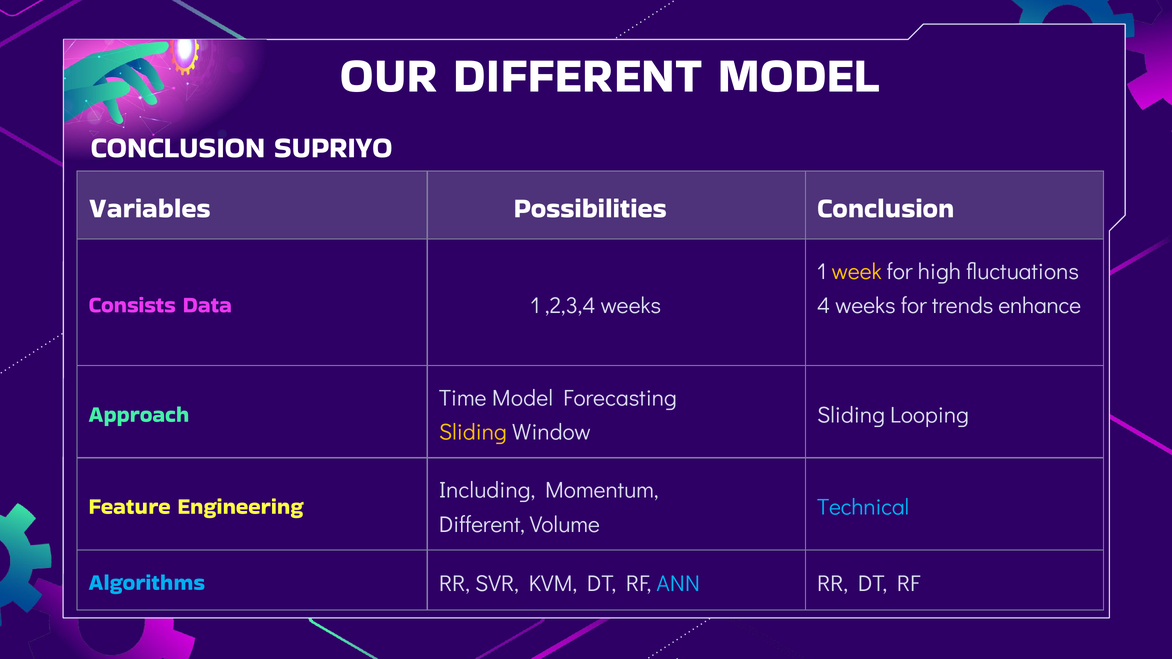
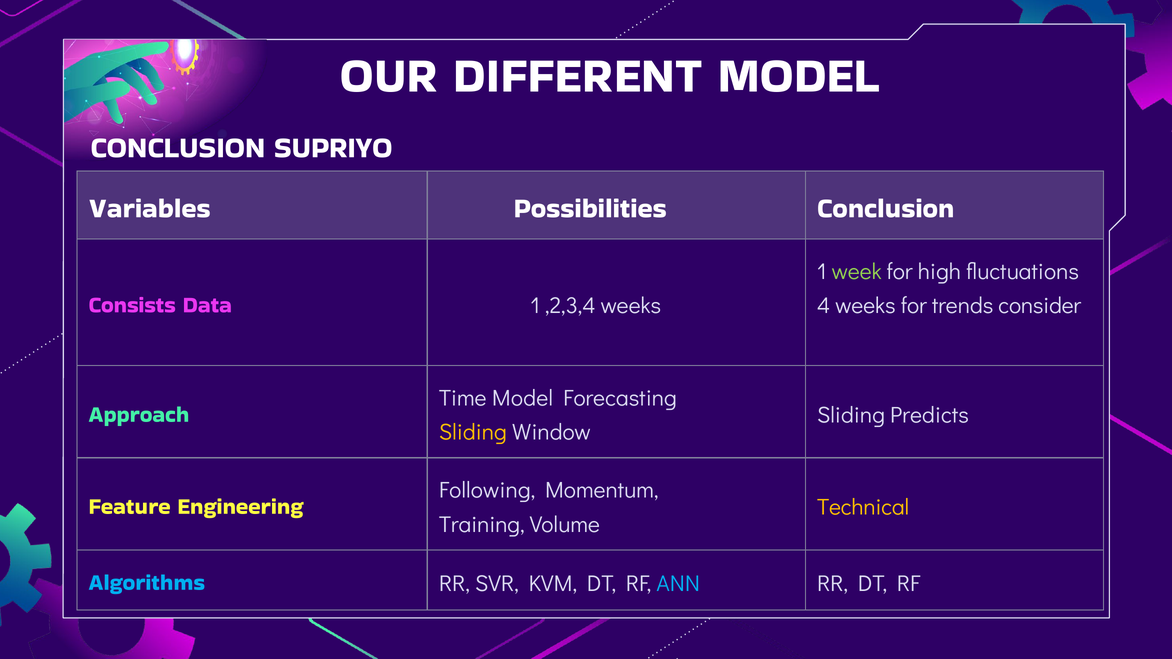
week colour: yellow -> light green
enhance: enhance -> consider
Looping: Looping -> Predicts
Including: Including -> Following
Technical colour: light blue -> yellow
Different at (482, 525): Different -> Training
